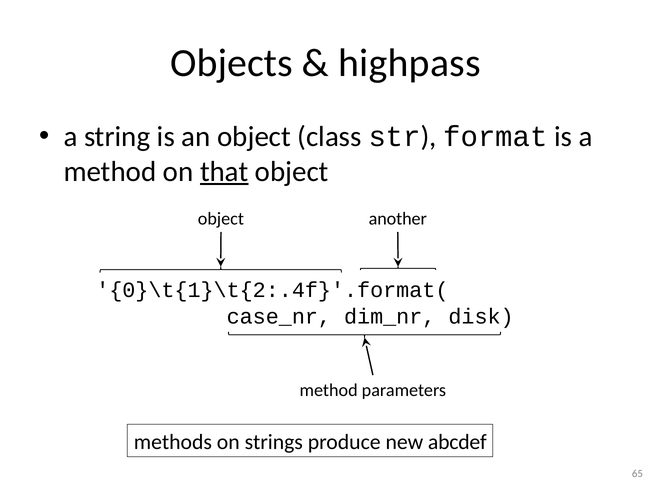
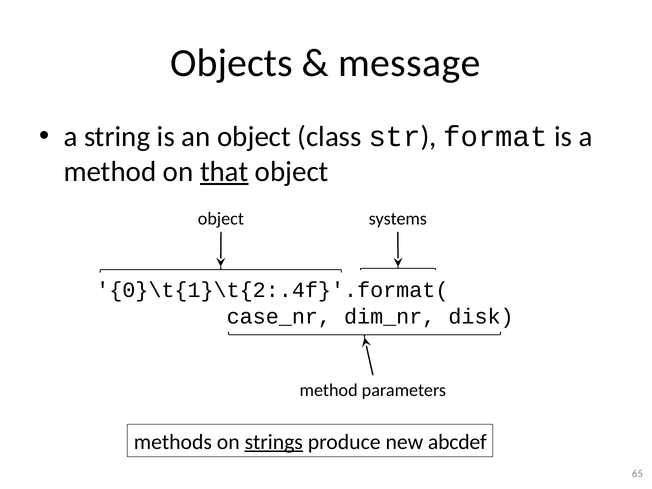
highpass: highpass -> message
another: another -> systems
strings underline: none -> present
